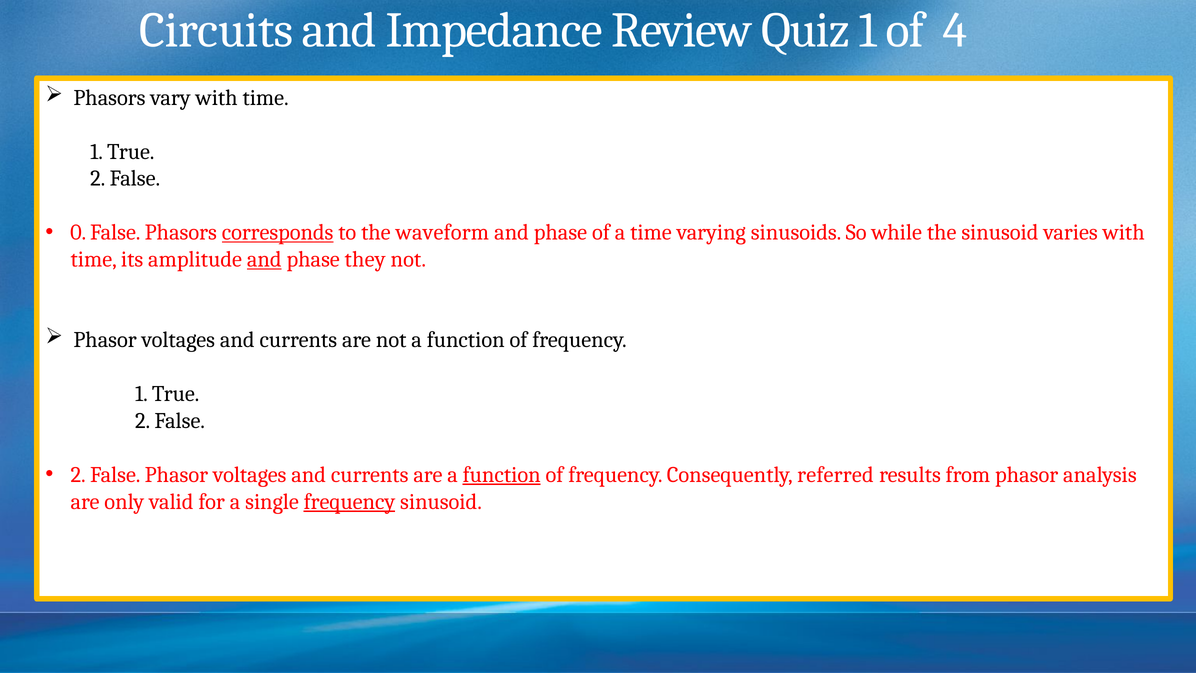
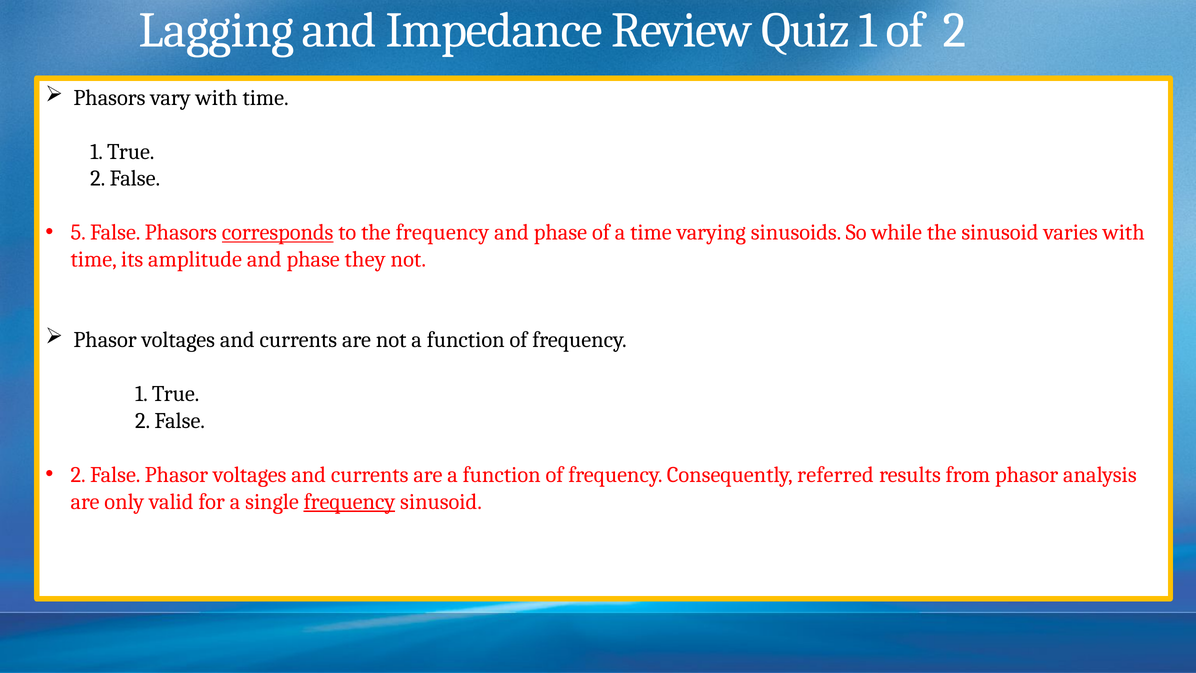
Circuits: Circuits -> Lagging
of 4: 4 -> 2
0: 0 -> 5
the waveform: waveform -> frequency
and at (264, 259) underline: present -> none
function at (502, 475) underline: present -> none
